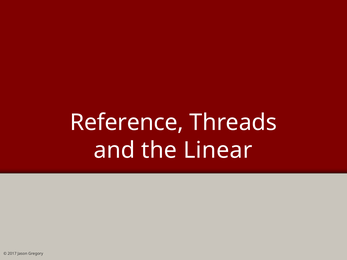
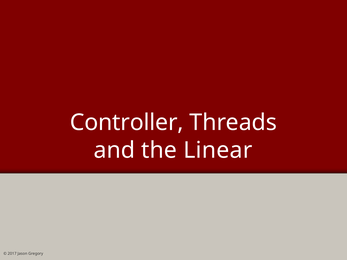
Reference: Reference -> Controller
